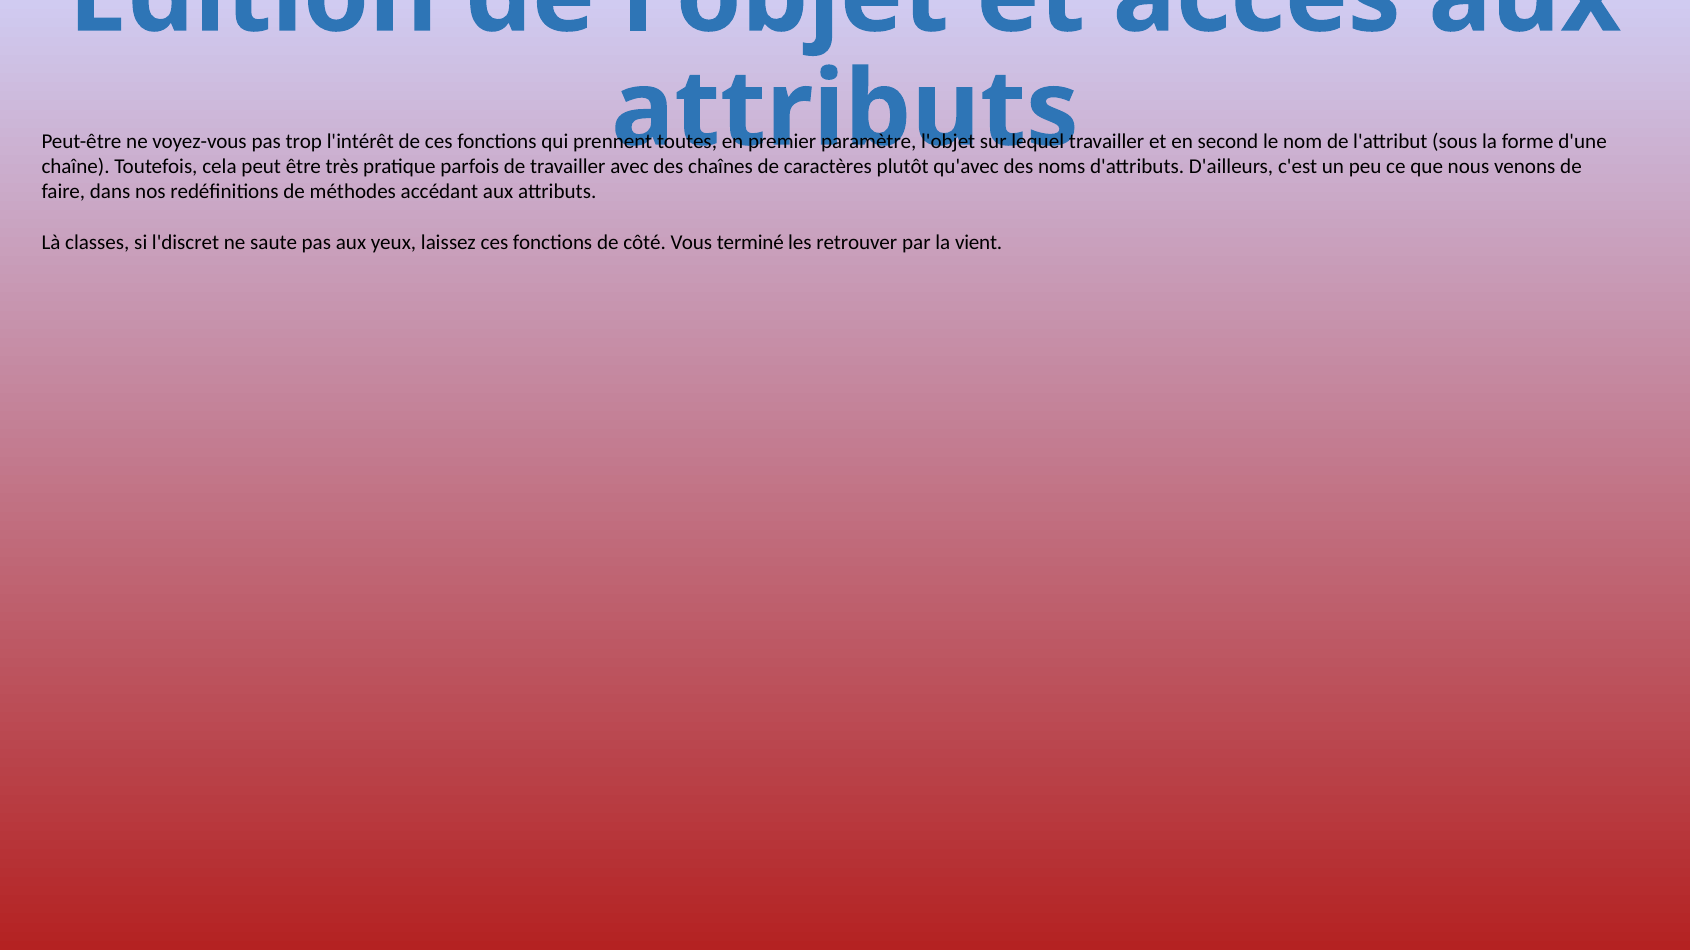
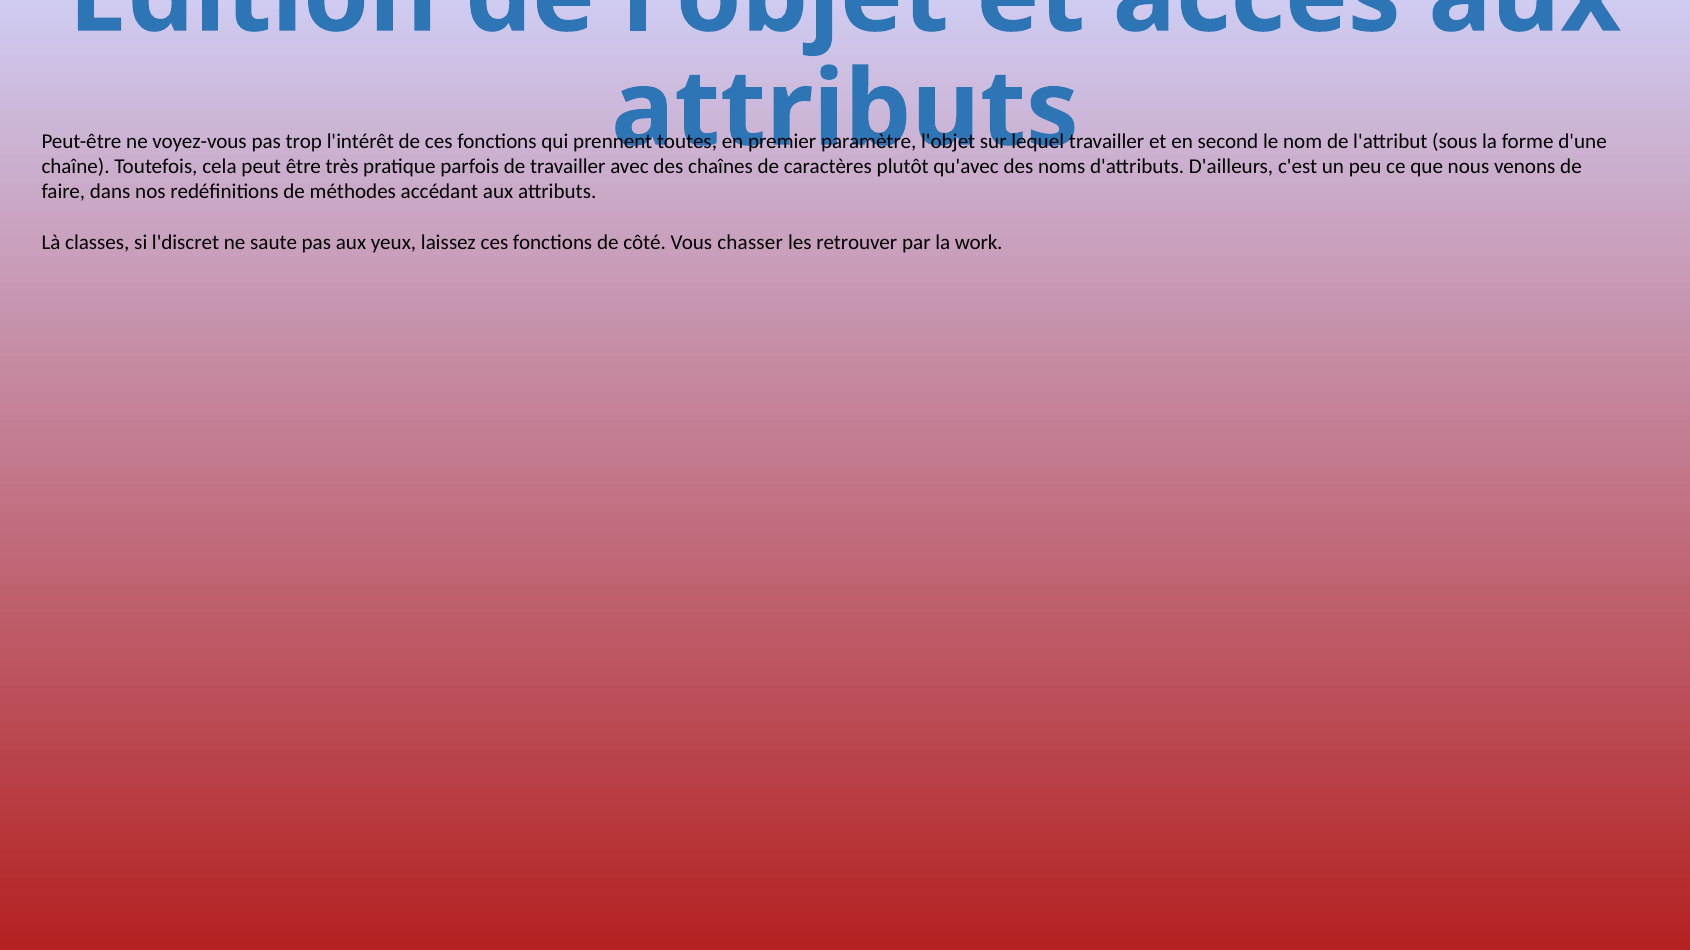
terminé: terminé -> chasser
vient: vient -> work
